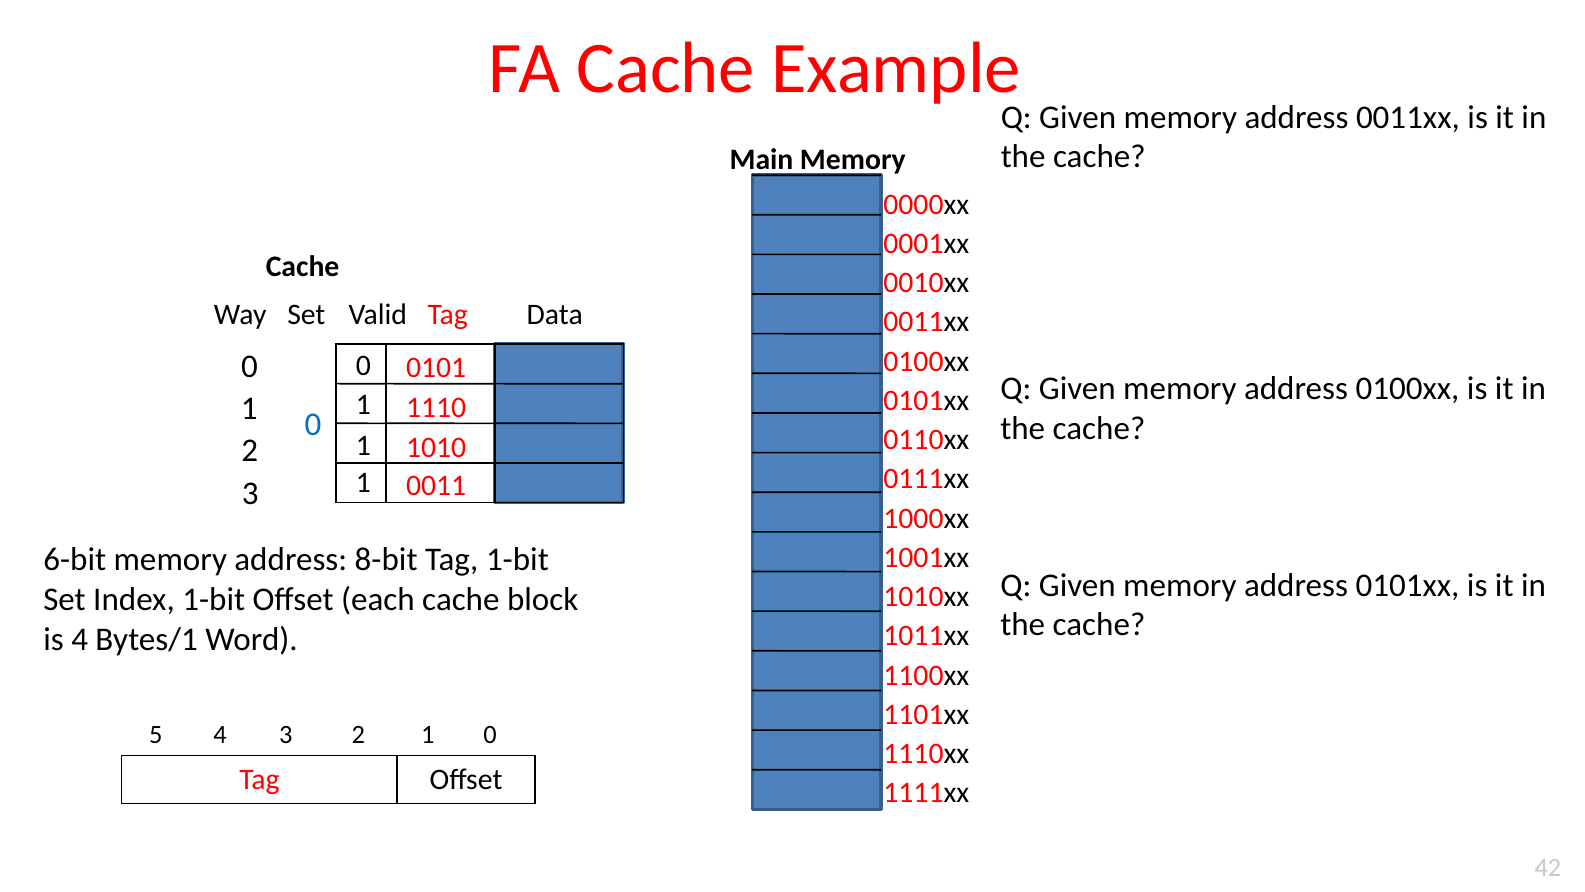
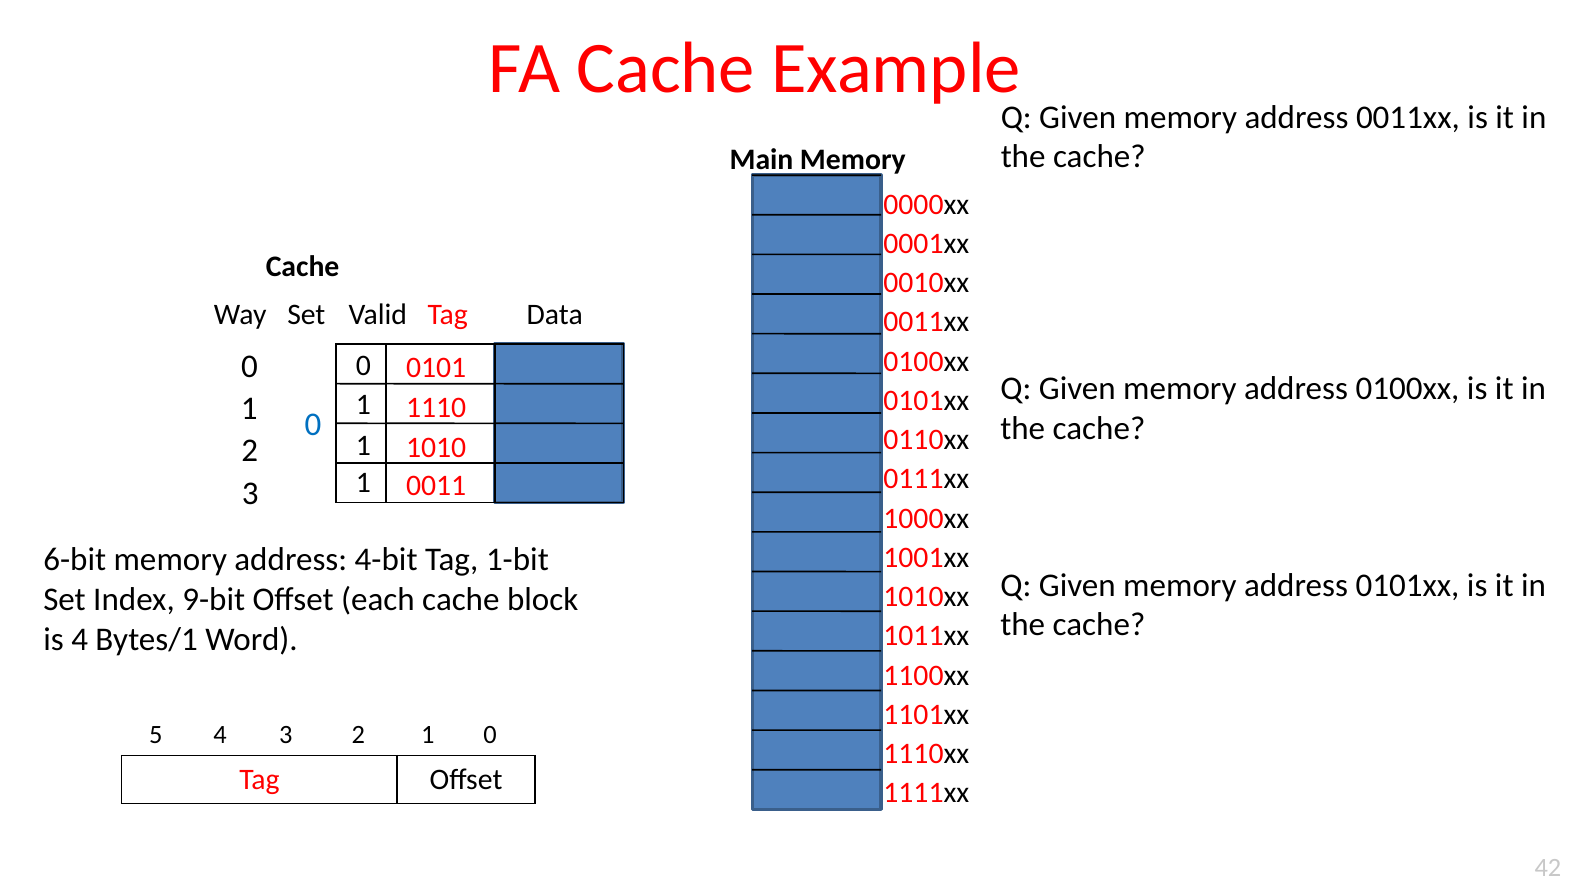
8-bit: 8-bit -> 4-bit
Index 1-bit: 1-bit -> 9-bit
